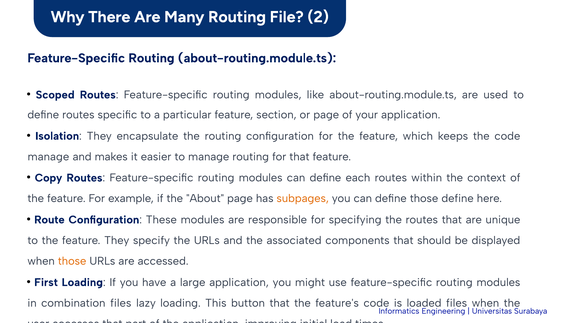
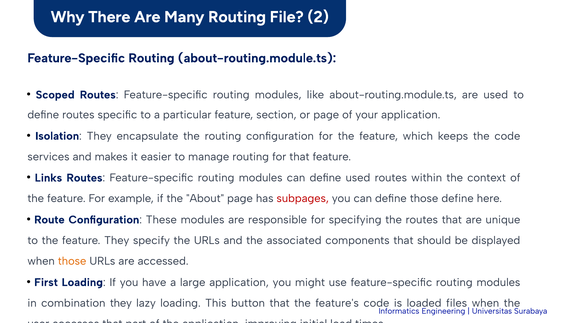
manage at (48, 156): manage -> services
Copy: Copy -> Links
define each: each -> used
subpages colour: orange -> red
combination files: files -> they
